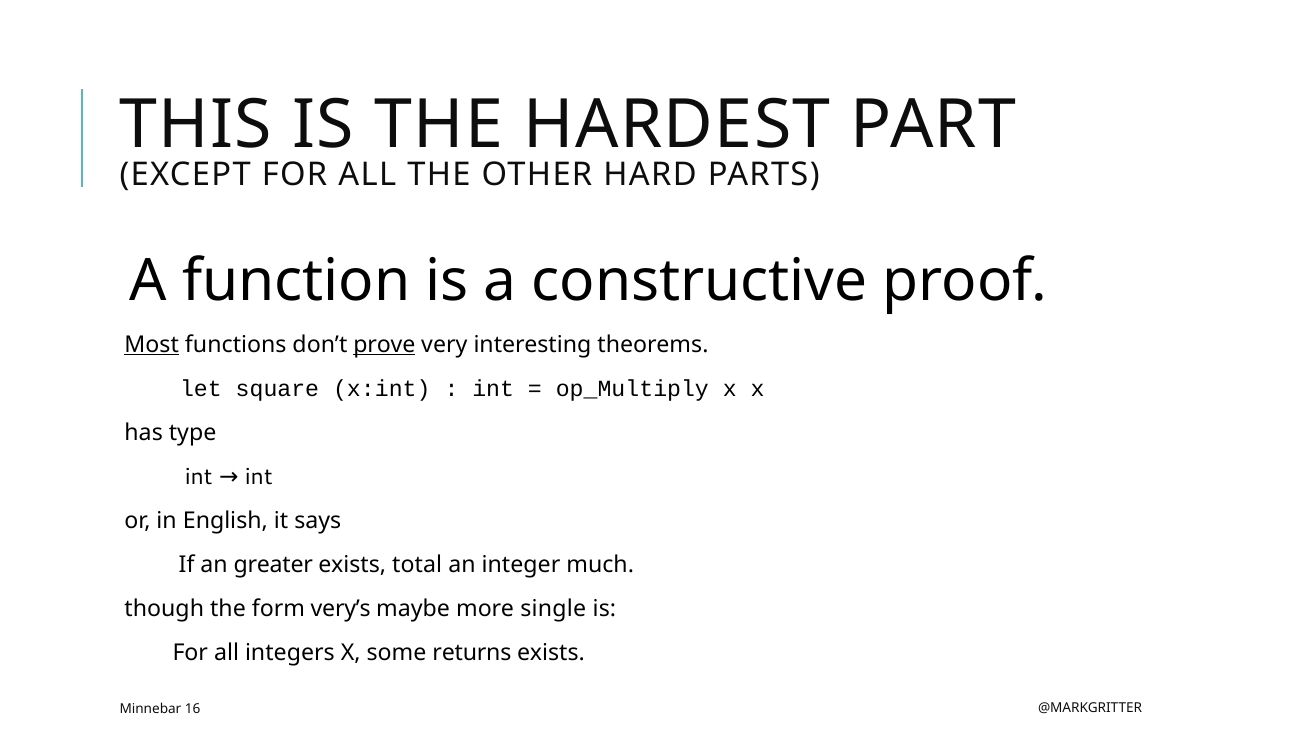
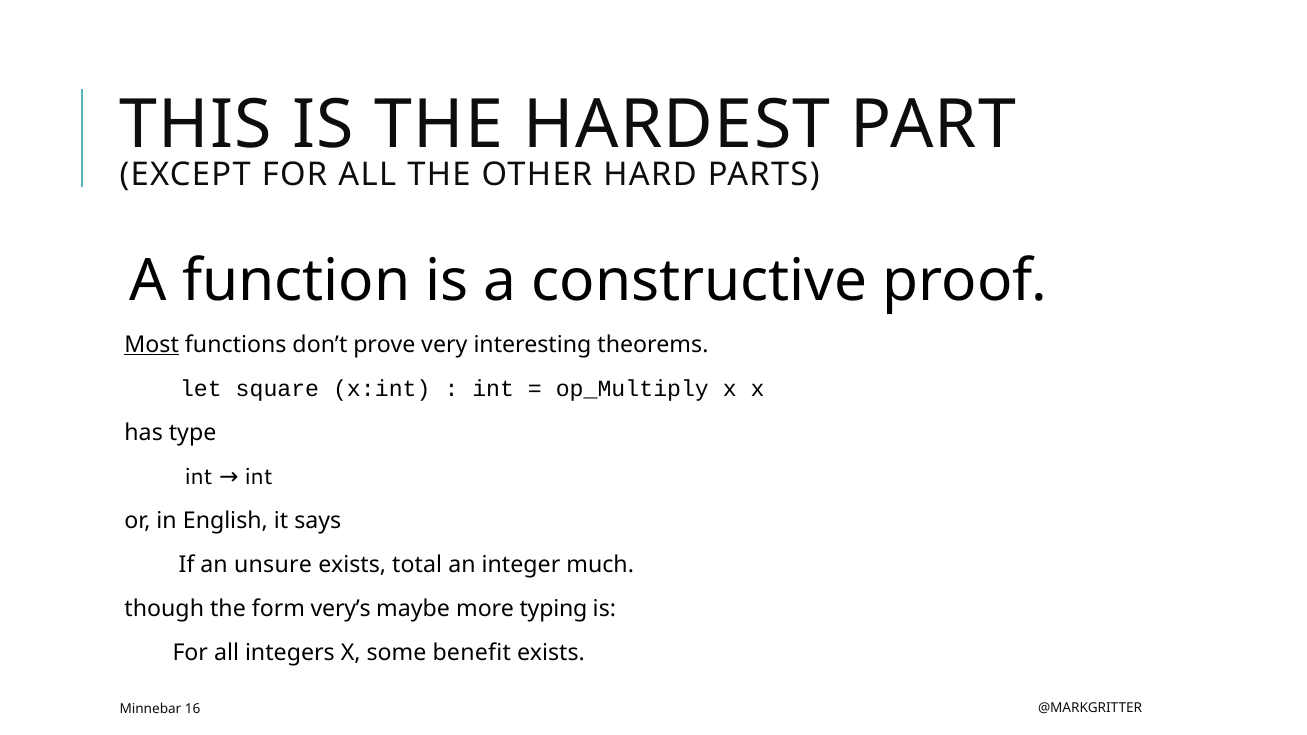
prove underline: present -> none
greater: greater -> unsure
single: single -> typing
returns: returns -> benefit
